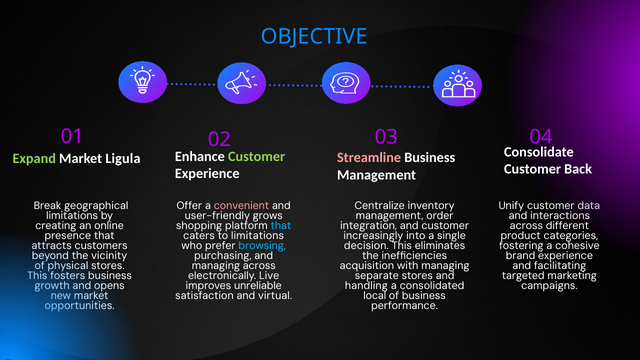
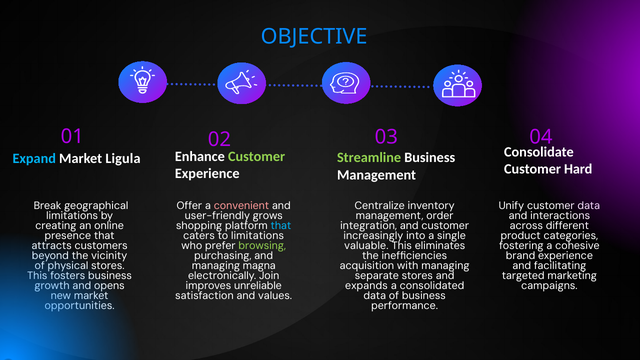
Streamline colour: pink -> light green
Expand colour: light green -> light blue
Back: Back -> Hard
browsing colour: light blue -> light green
decision: decision -> valuable
across at (259, 266): across -> magna
Live: Live -> Join
handling: handling -> expands
virtual: virtual -> values
local at (375, 296): local -> data
